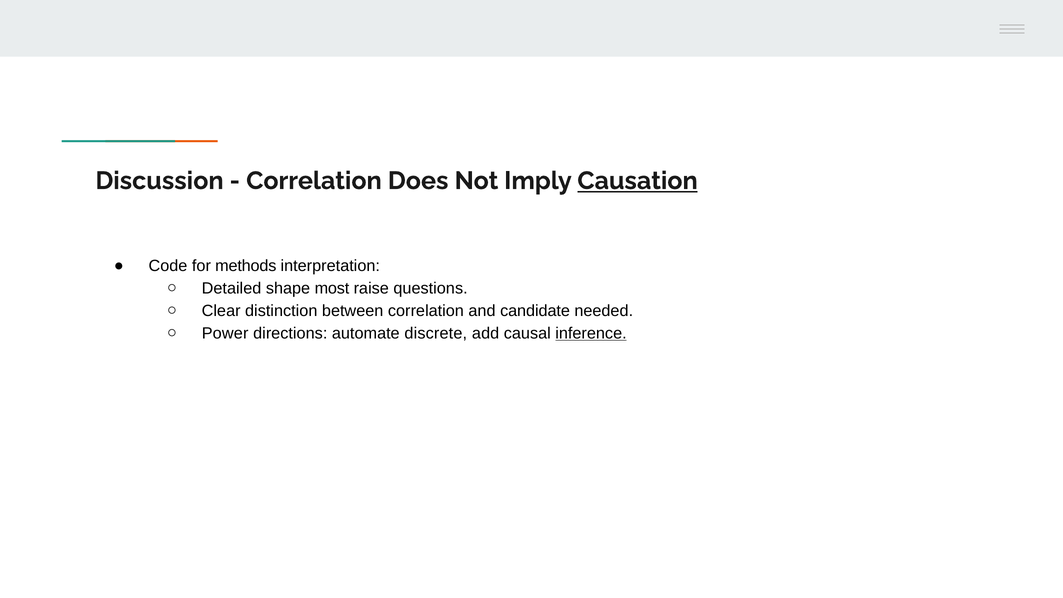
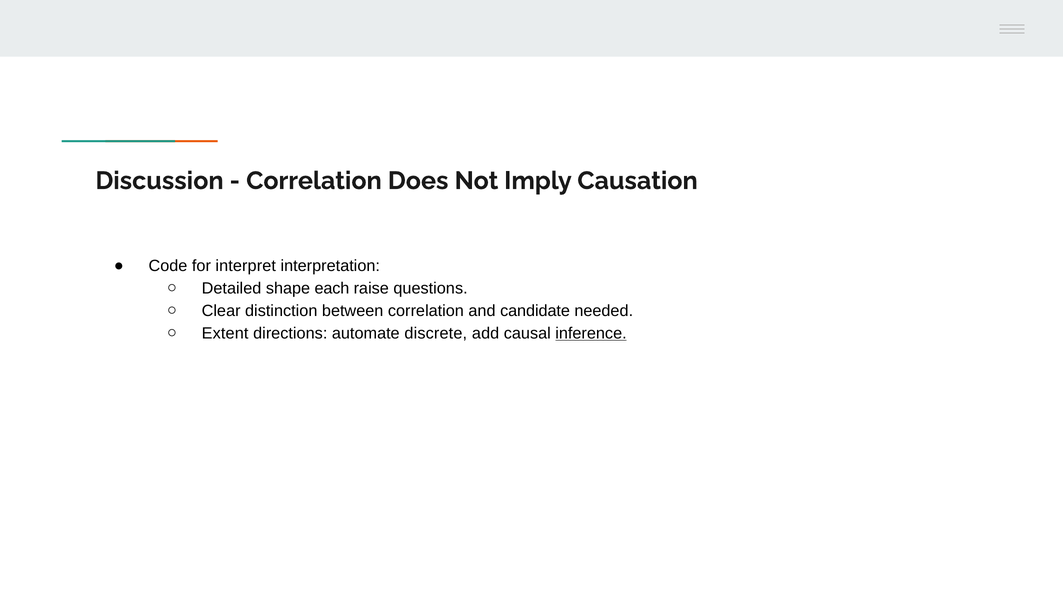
Causation underline: present -> none
methods: methods -> interpret
most: most -> each
Power: Power -> Extent
